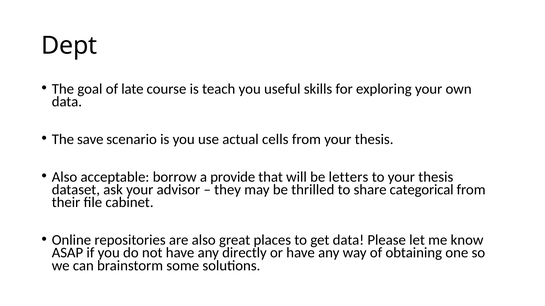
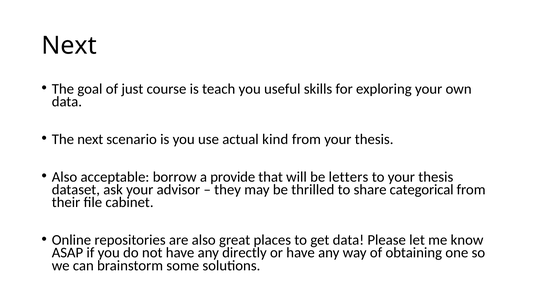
Dept at (69, 46): Dept -> Next
late: late -> just
The save: save -> next
cells: cells -> kind
